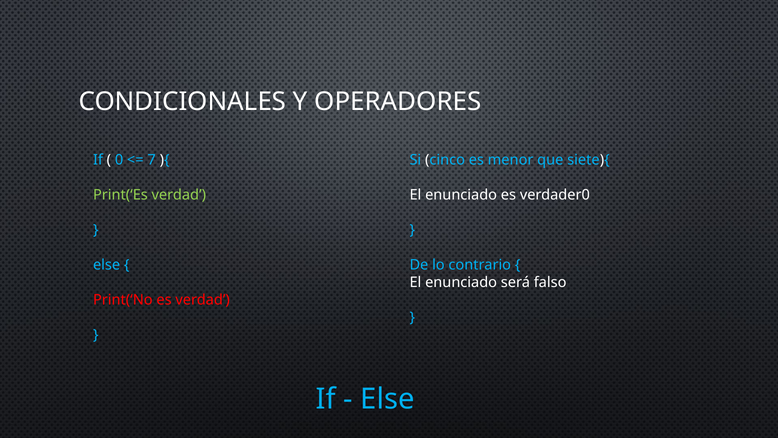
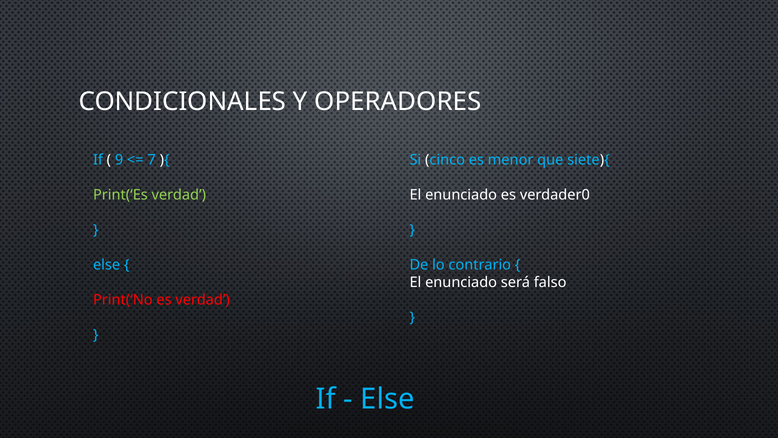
0: 0 -> 9
